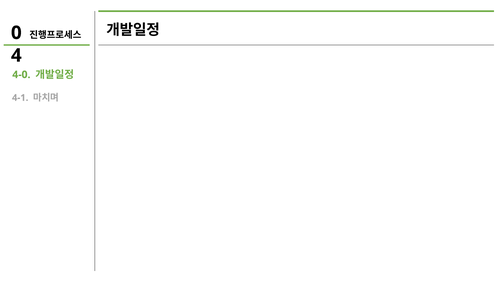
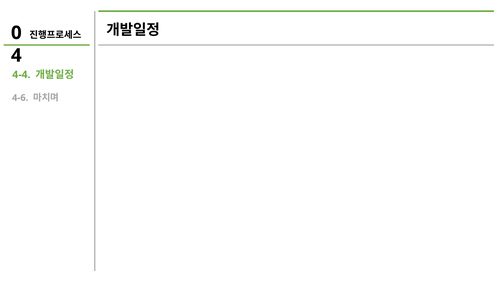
4-0: 4-0 -> 4-4
4-1: 4-1 -> 4-6
